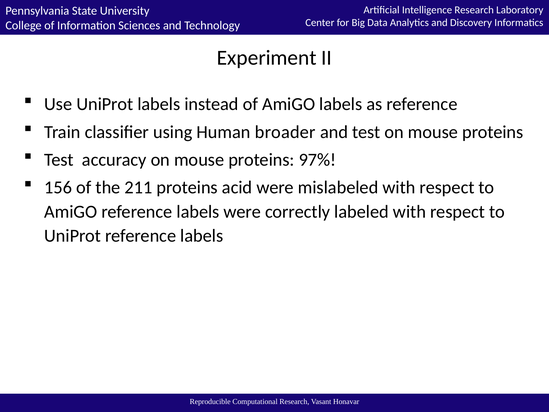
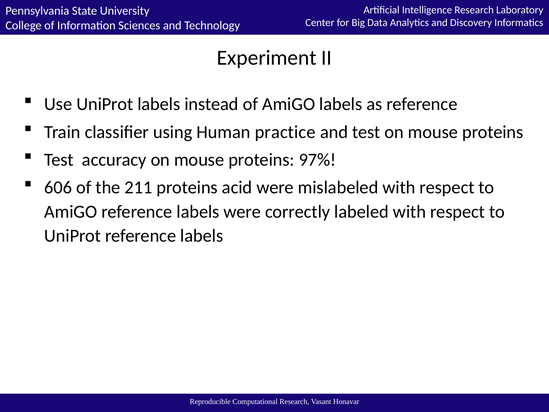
broader: broader -> practice
156: 156 -> 606
